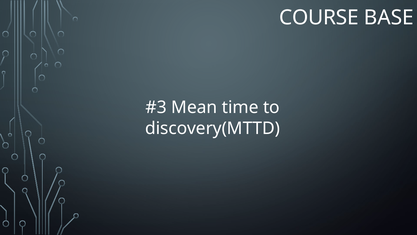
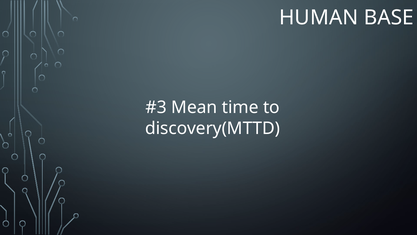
COURSE: COURSE -> HUMAN
